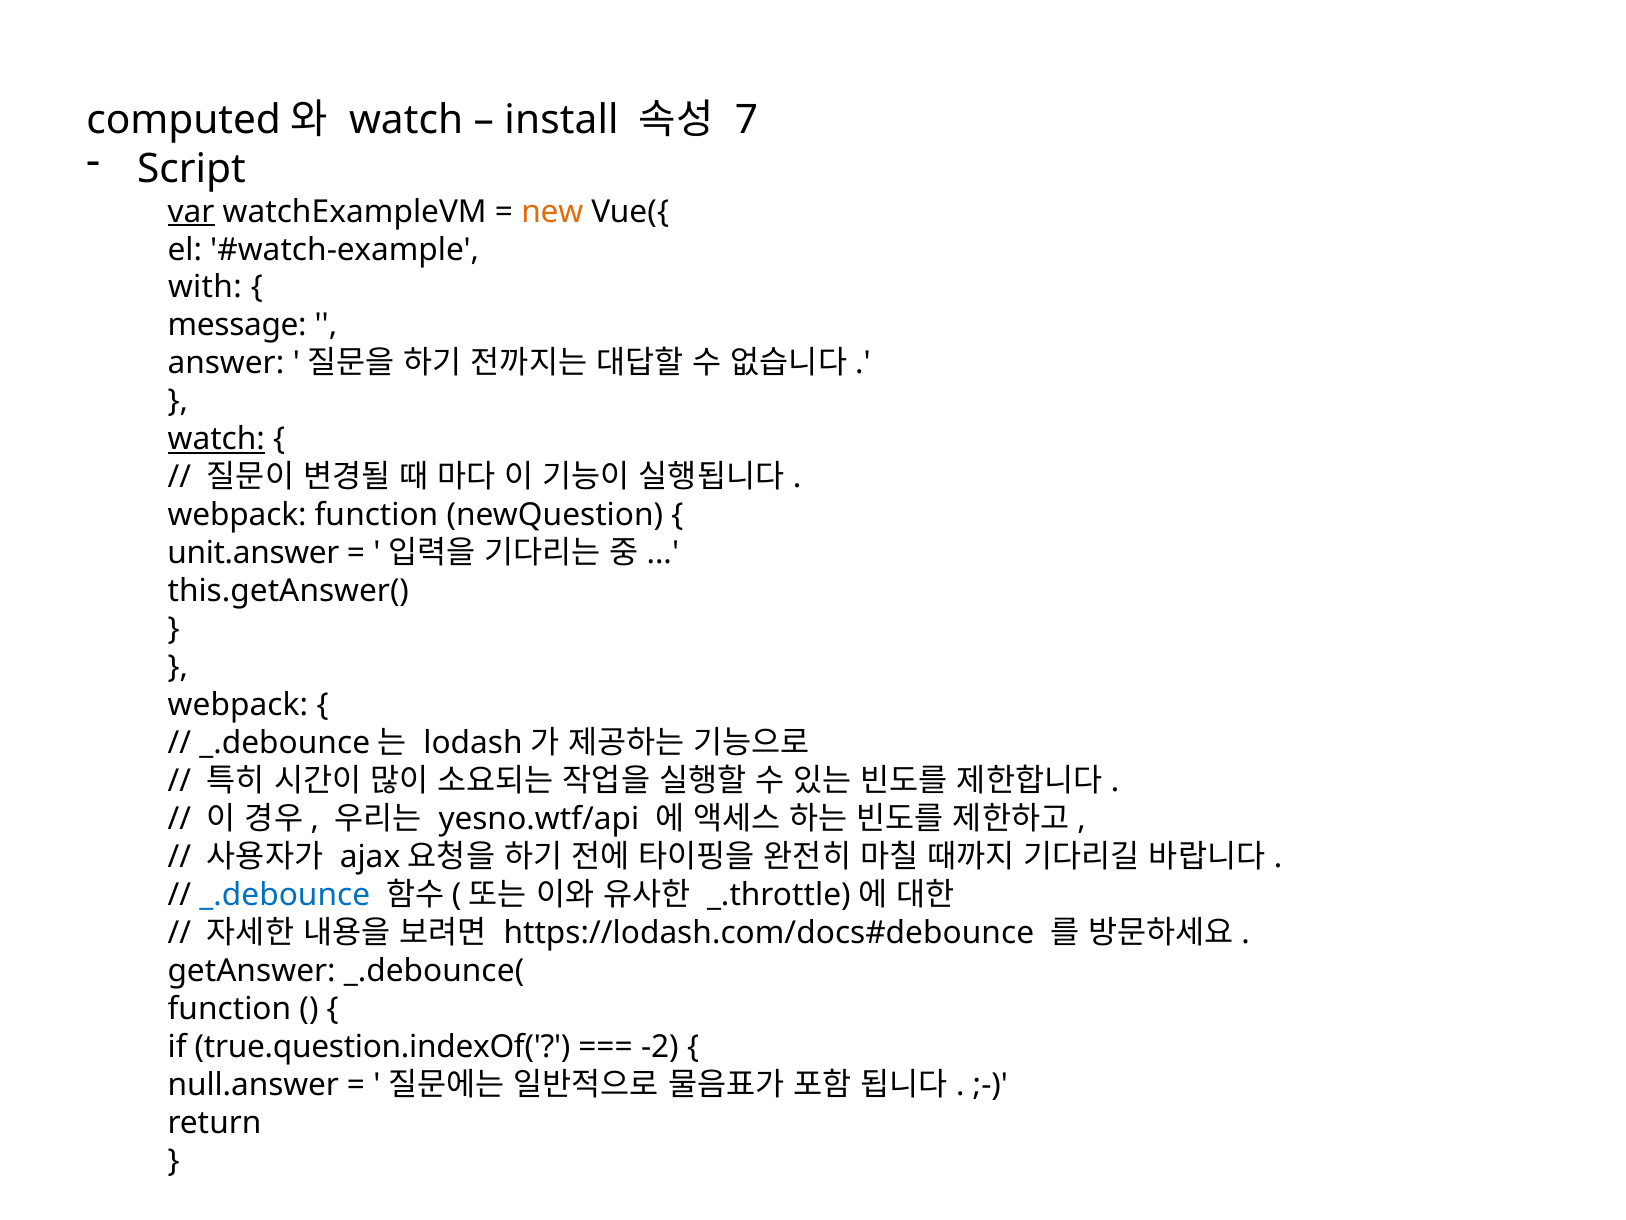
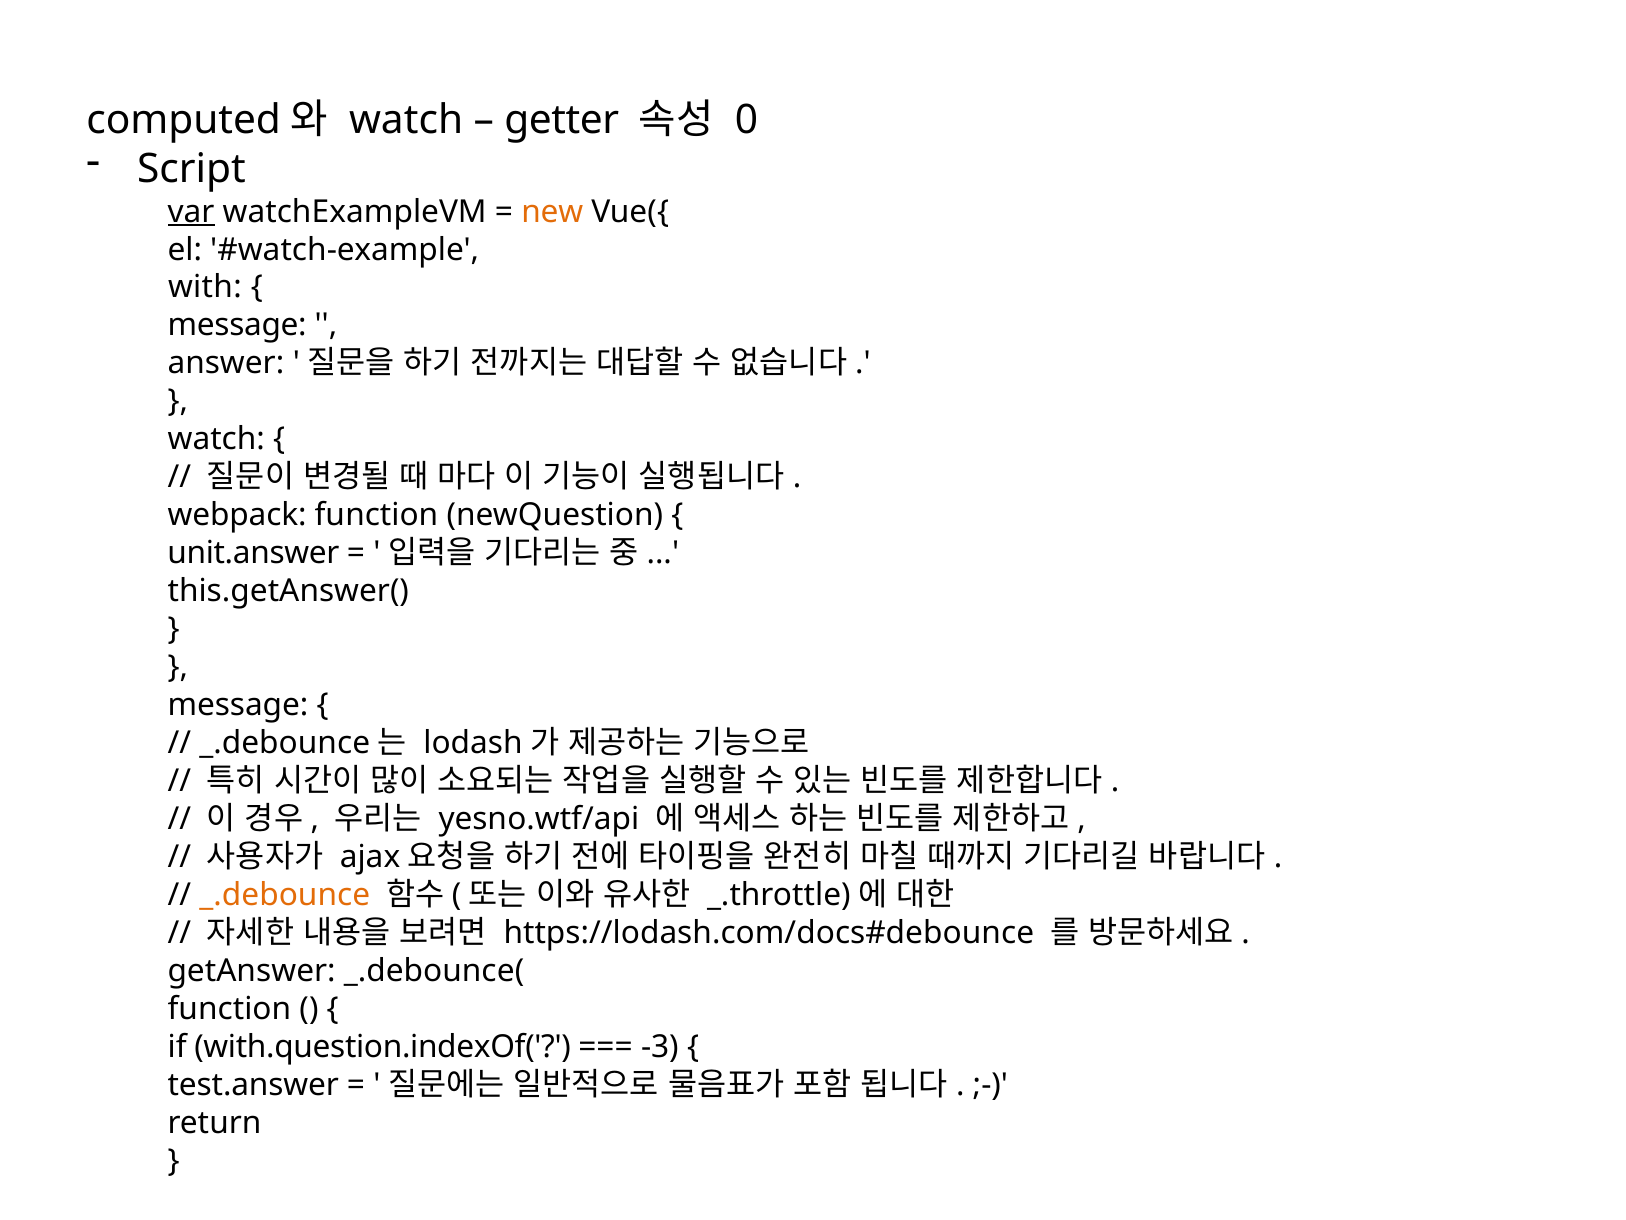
install: install -> getter
7: 7 -> 0
watch at (216, 439) underline: present -> none
webpack at (238, 705): webpack -> message
_.debounce colour: blue -> orange
true.question.indexOf(: true.question.indexOf( -> with.question.indexOf(
-2: -2 -> -3
null.answer: null.answer -> test.answer
